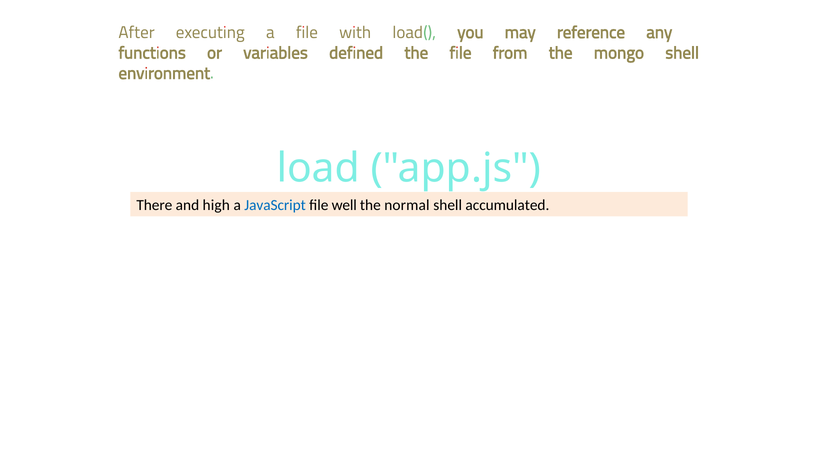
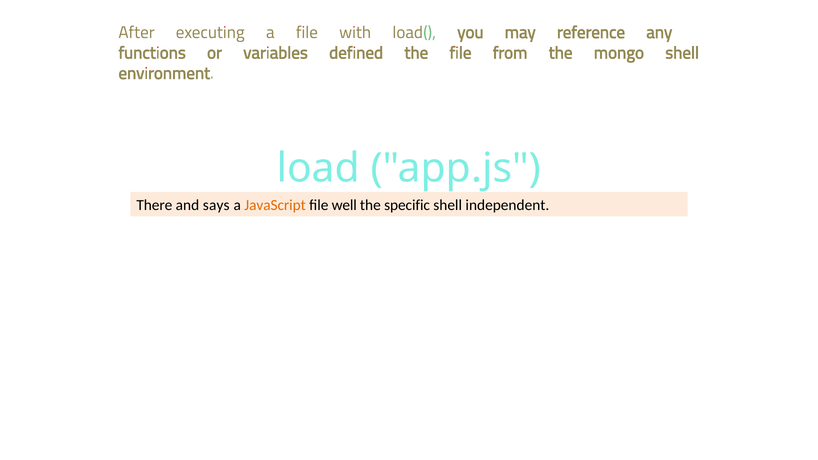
high: high -> says
JavaScript colour: blue -> orange
normal: normal -> specific
accumulated: accumulated -> independent
